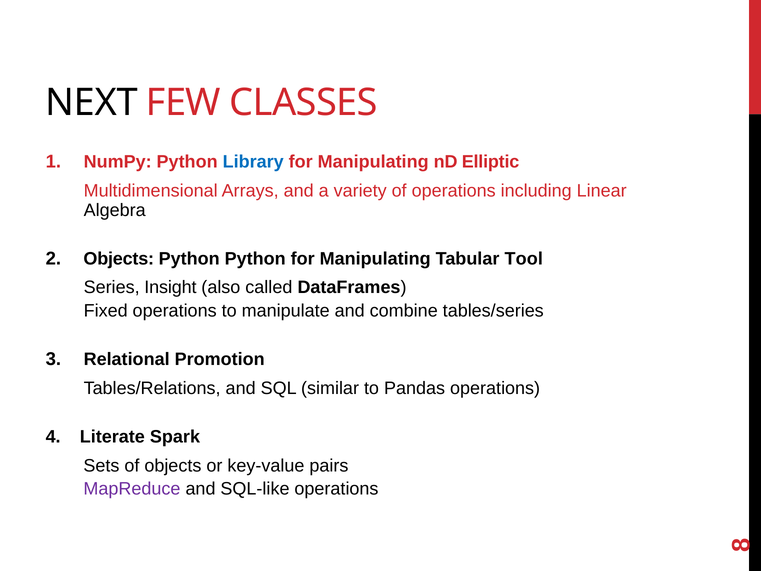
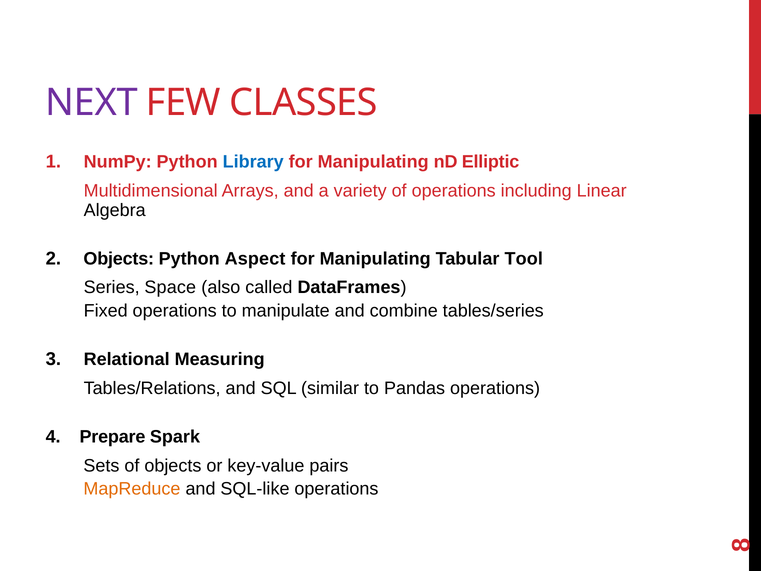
NEXT colour: black -> purple
Python Python: Python -> Aspect
Insight: Insight -> Space
Promotion: Promotion -> Measuring
Literate: Literate -> Prepare
MapReduce colour: purple -> orange
